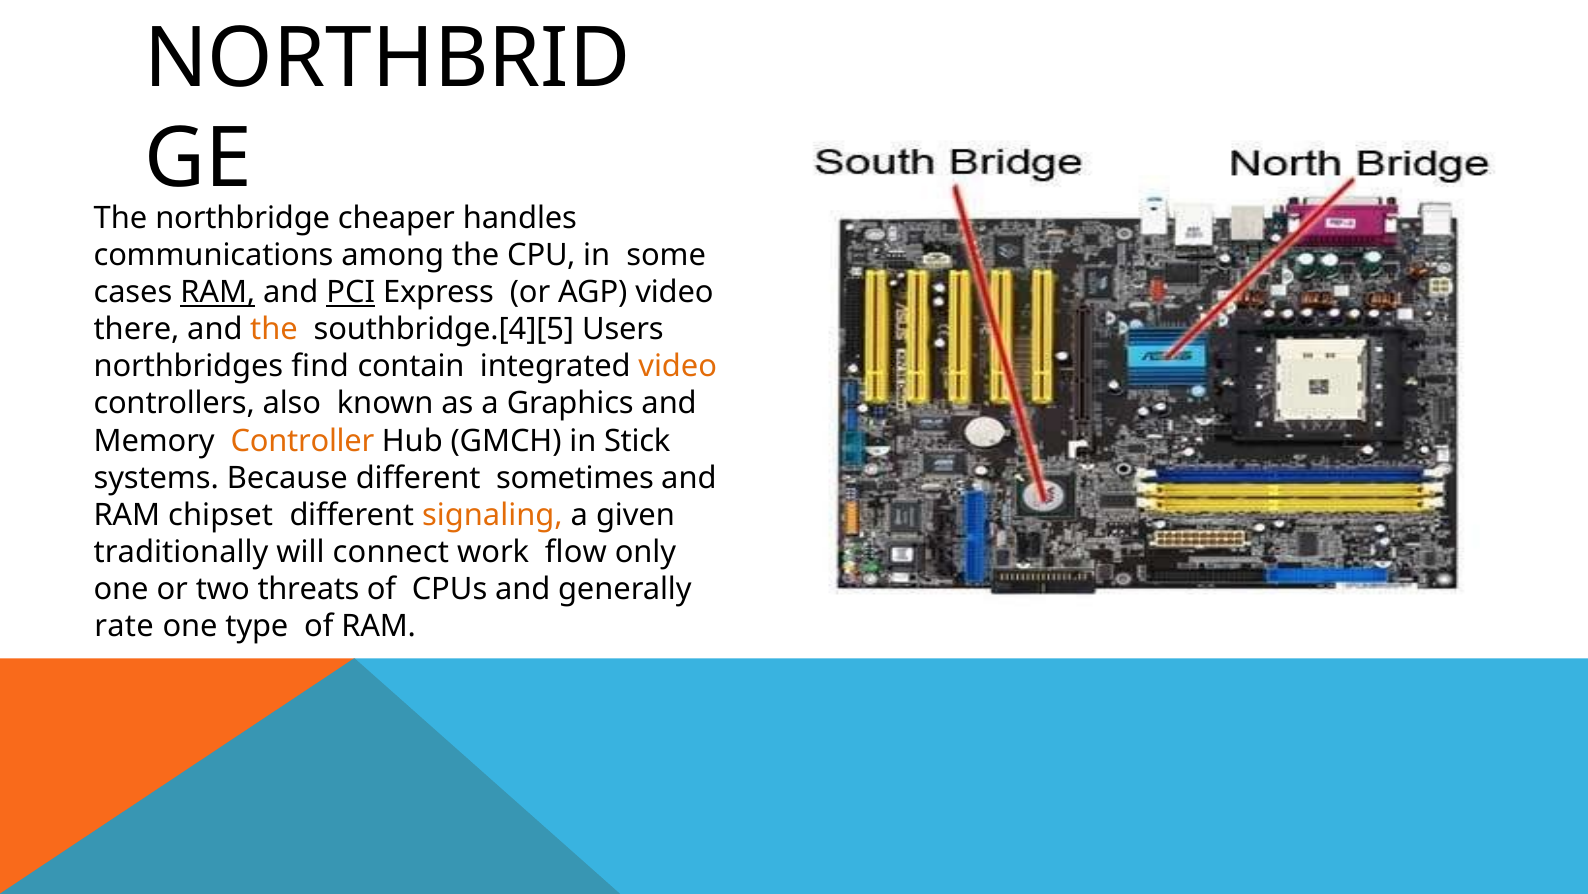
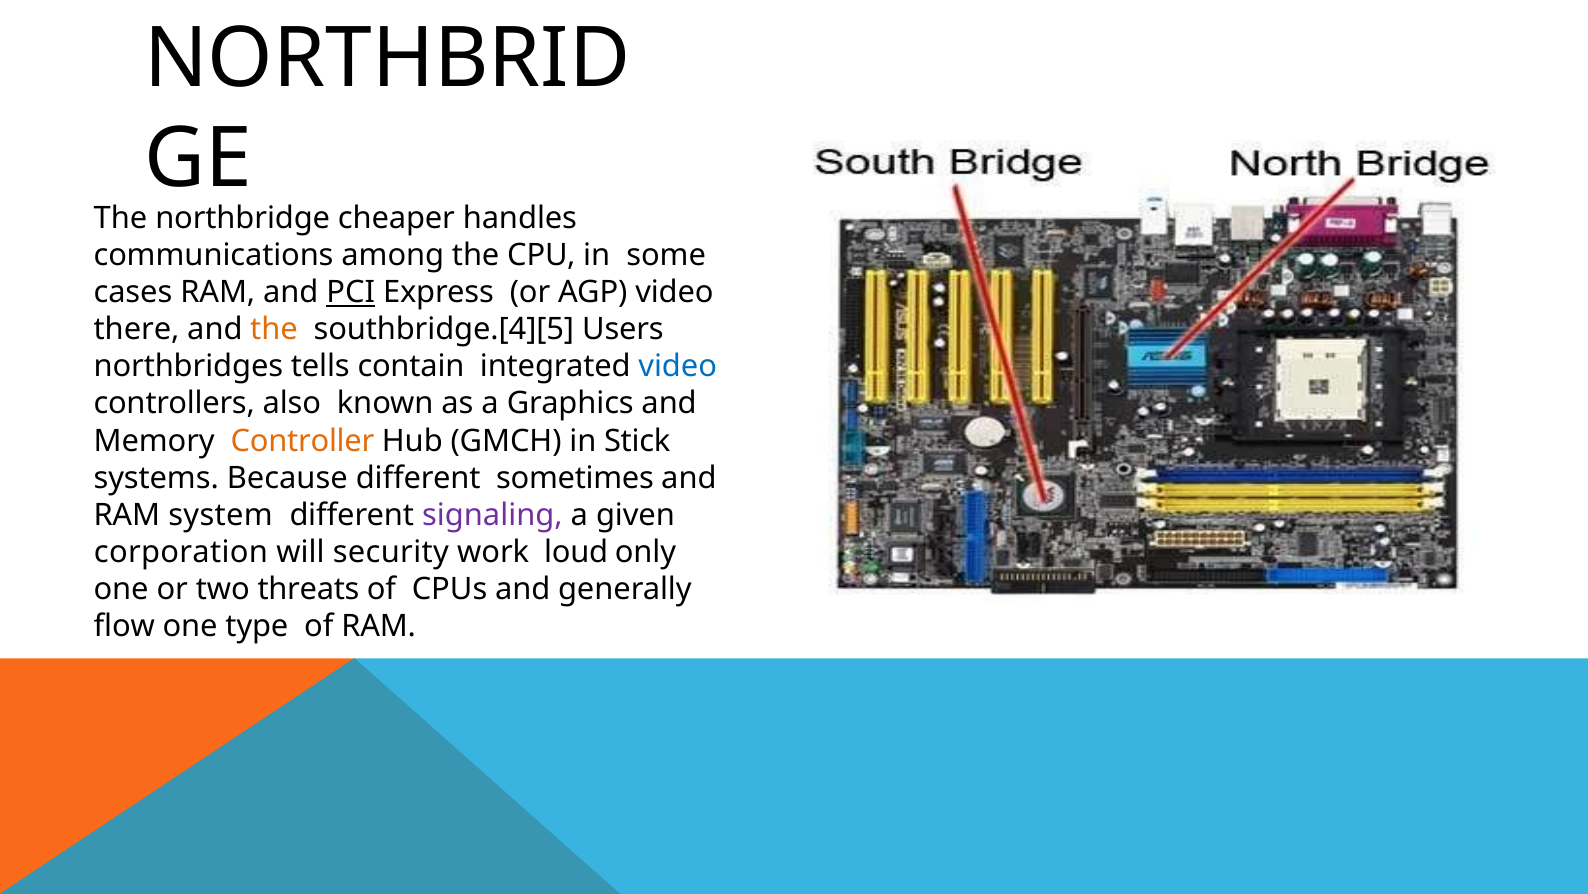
RAM at (218, 292) underline: present -> none
find: find -> tells
video at (678, 366) colour: orange -> blue
chipset: chipset -> system
signaling colour: orange -> purple
traditionally: traditionally -> corporation
connect: connect -> security
flow: flow -> loud
rate: rate -> flow
